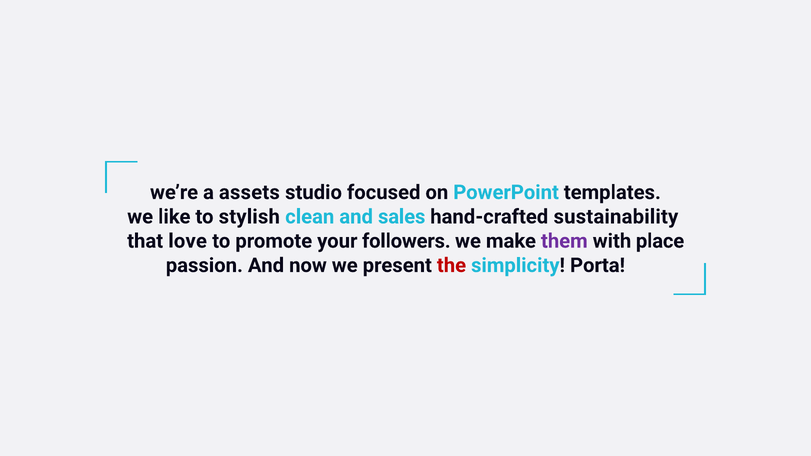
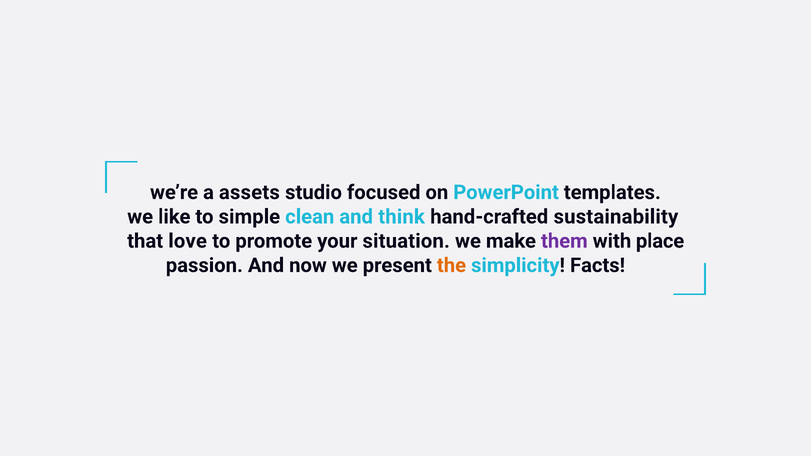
stylish: stylish -> simple
sales: sales -> think
followers: followers -> situation
the colour: red -> orange
Porta: Porta -> Facts
